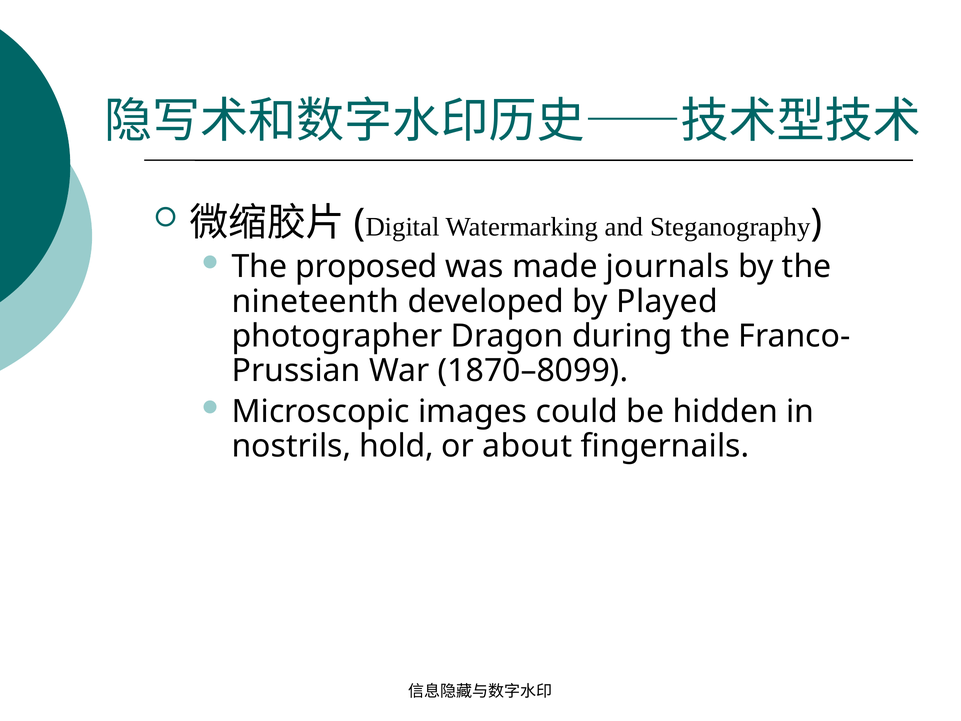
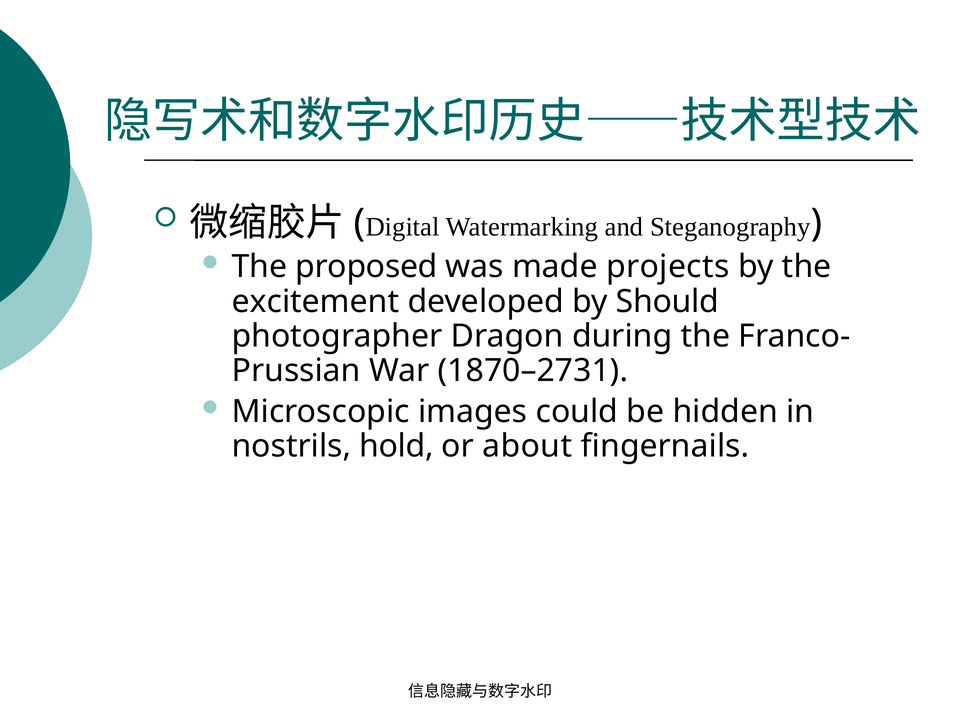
journals: journals -> projects
nineteenth: nineteenth -> excitement
Played: Played -> Should
1870–8099: 1870–8099 -> 1870–2731
